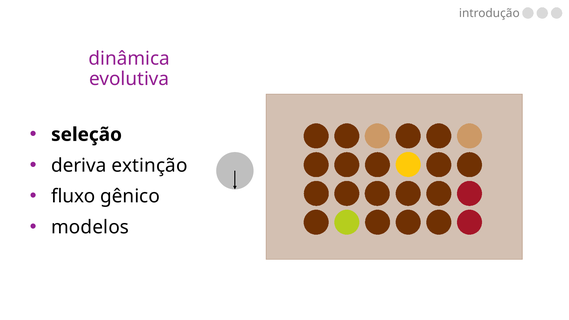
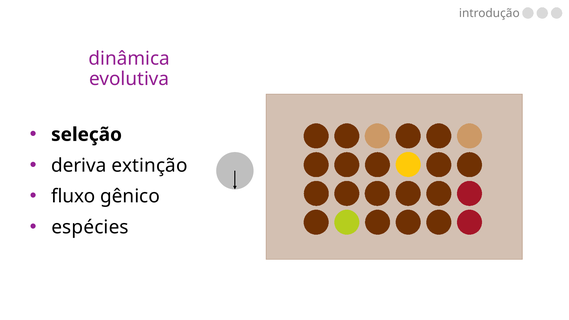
modelos: modelos -> espécies
